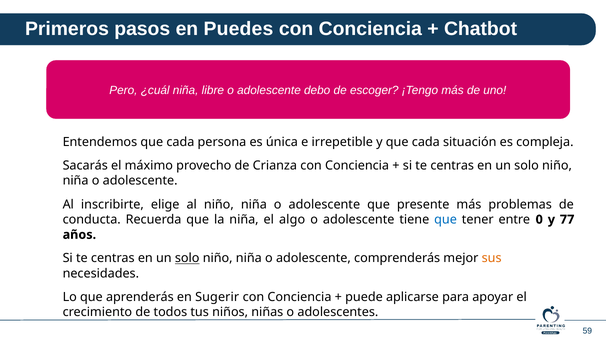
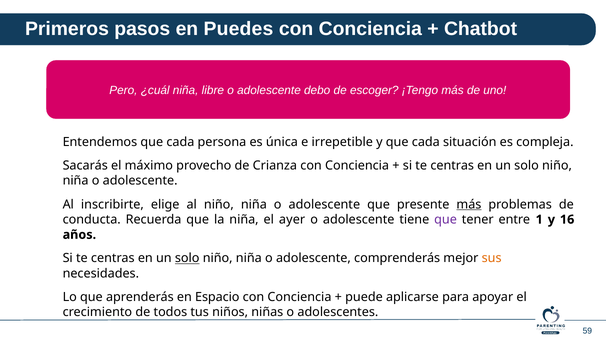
más at (469, 204) underline: none -> present
algo: algo -> ayer
que at (446, 219) colour: blue -> purple
0: 0 -> 1
77: 77 -> 16
Sugerir: Sugerir -> Espacio
